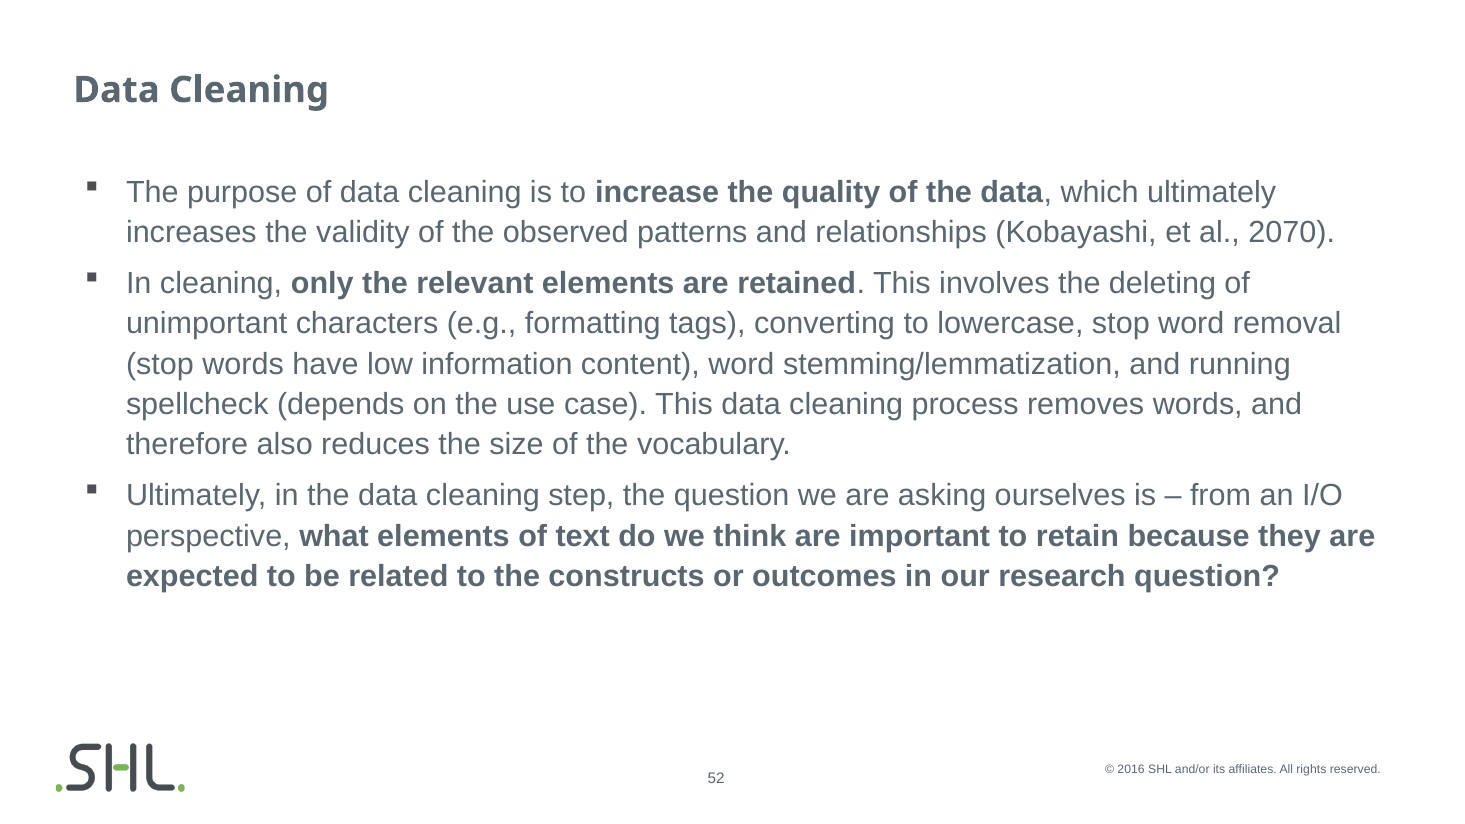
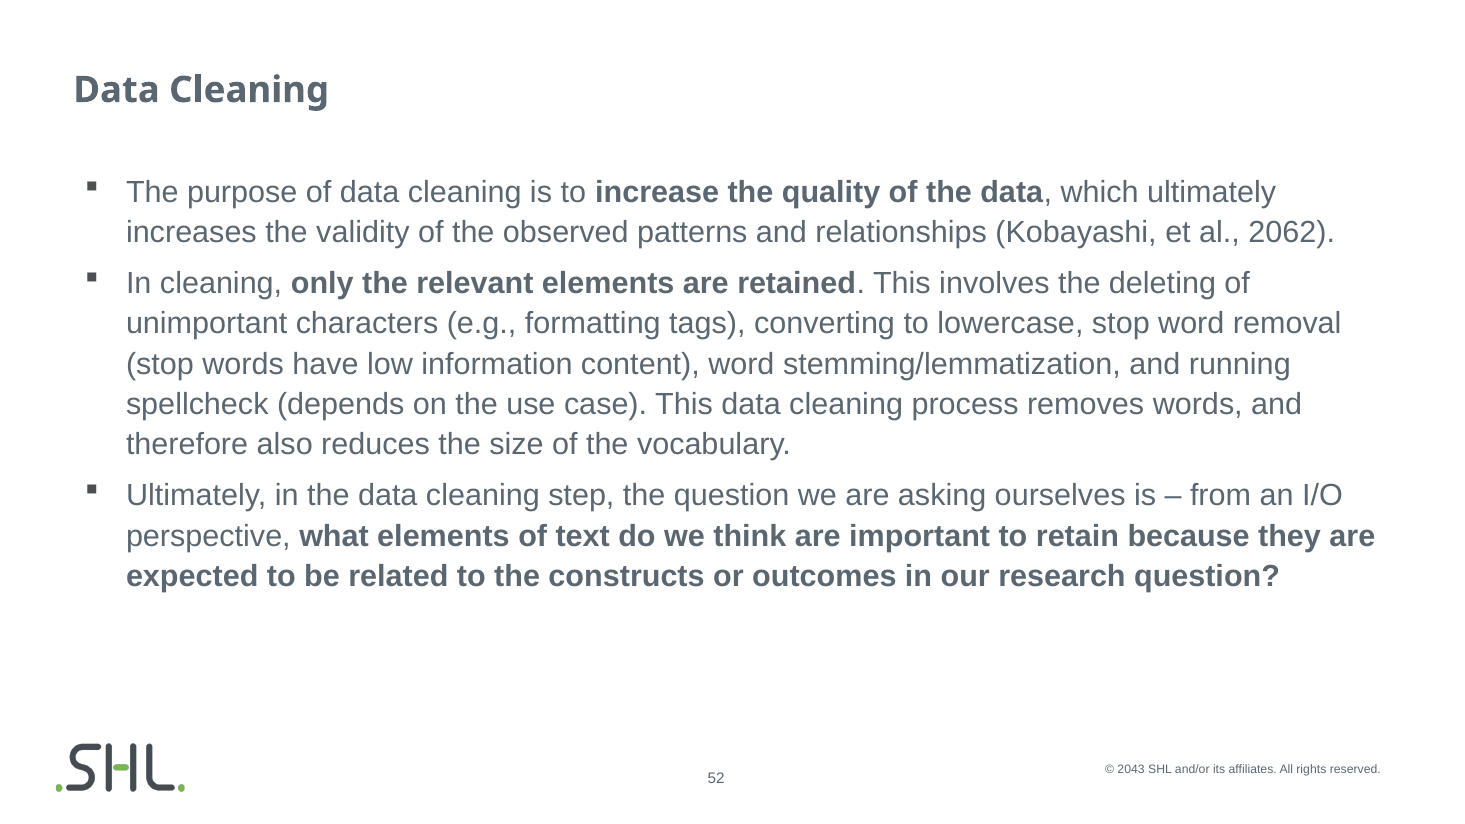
2070: 2070 -> 2062
2016: 2016 -> 2043
